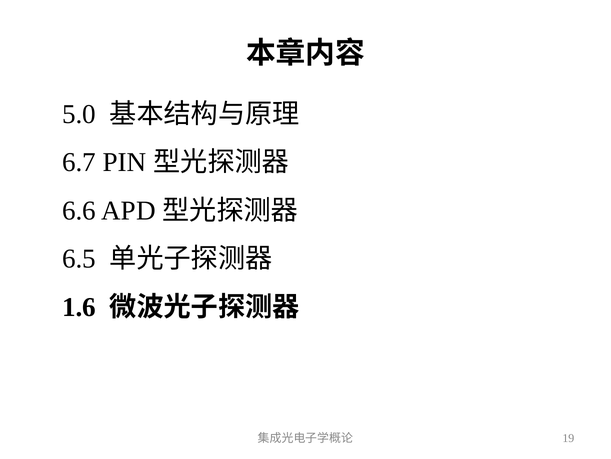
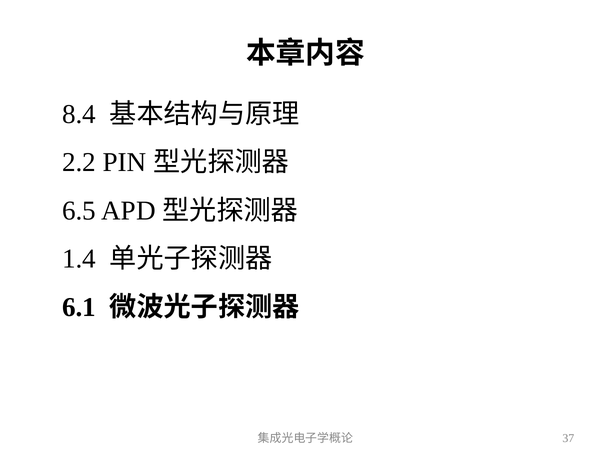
5.0: 5.0 -> 8.4
6.7: 6.7 -> 2.2
6.6: 6.6 -> 6.5
6.5: 6.5 -> 1.4
1.6: 1.6 -> 6.1
19: 19 -> 37
